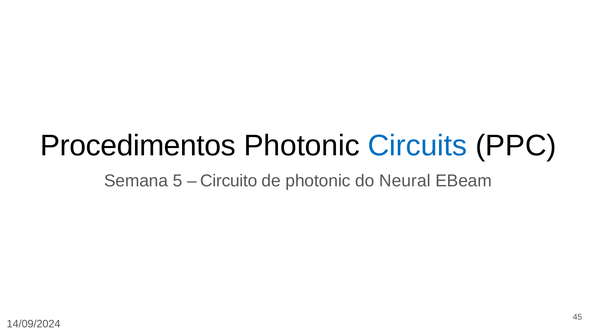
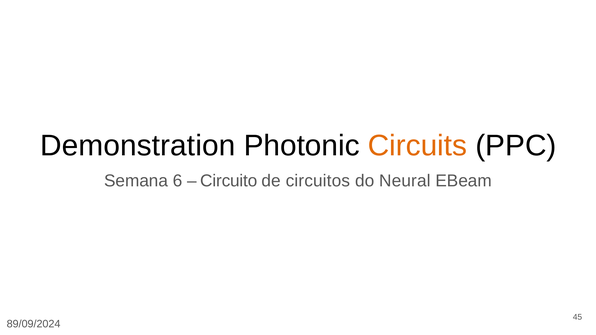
Procedimentos: Procedimentos -> Demonstration
Circuits colour: blue -> orange
5: 5 -> 6
de photonic: photonic -> circuitos
14/09/2024: 14/09/2024 -> 89/09/2024
